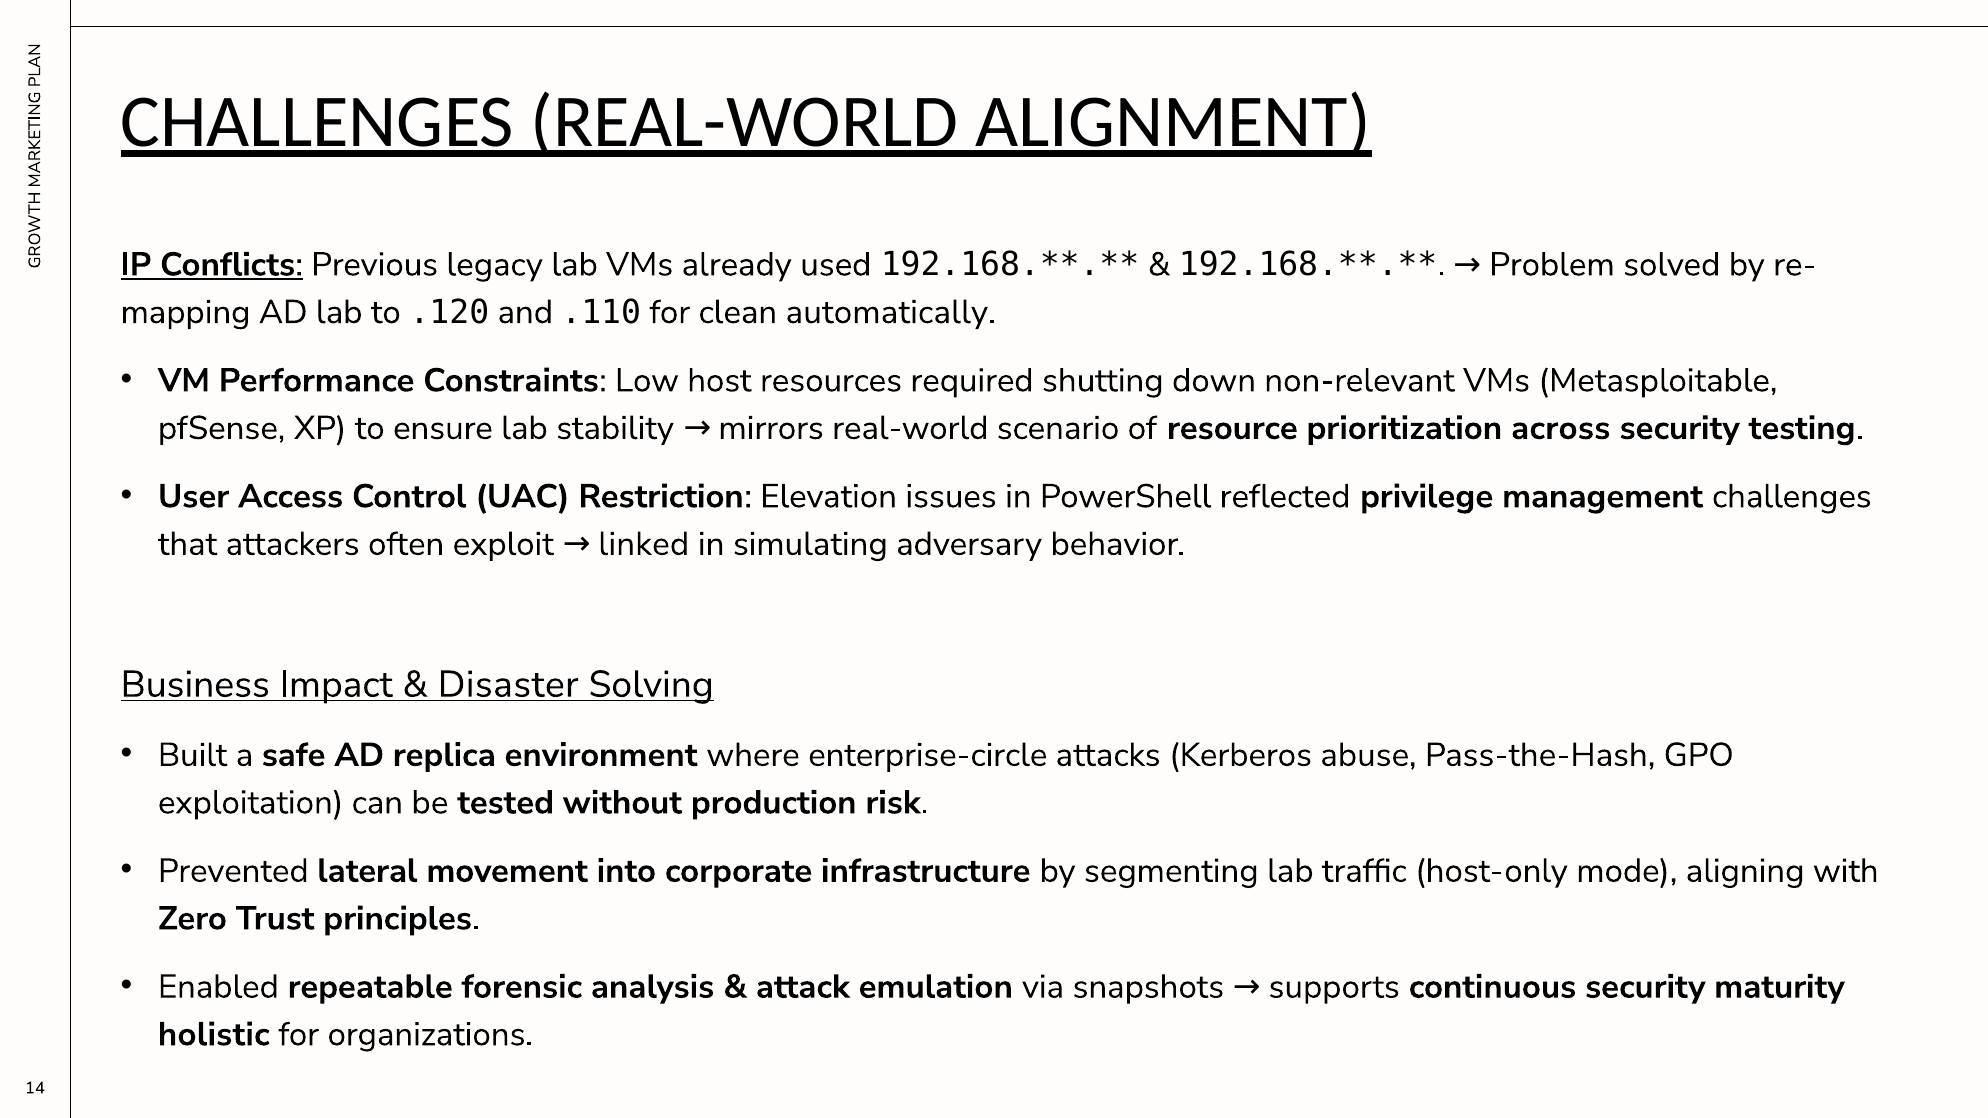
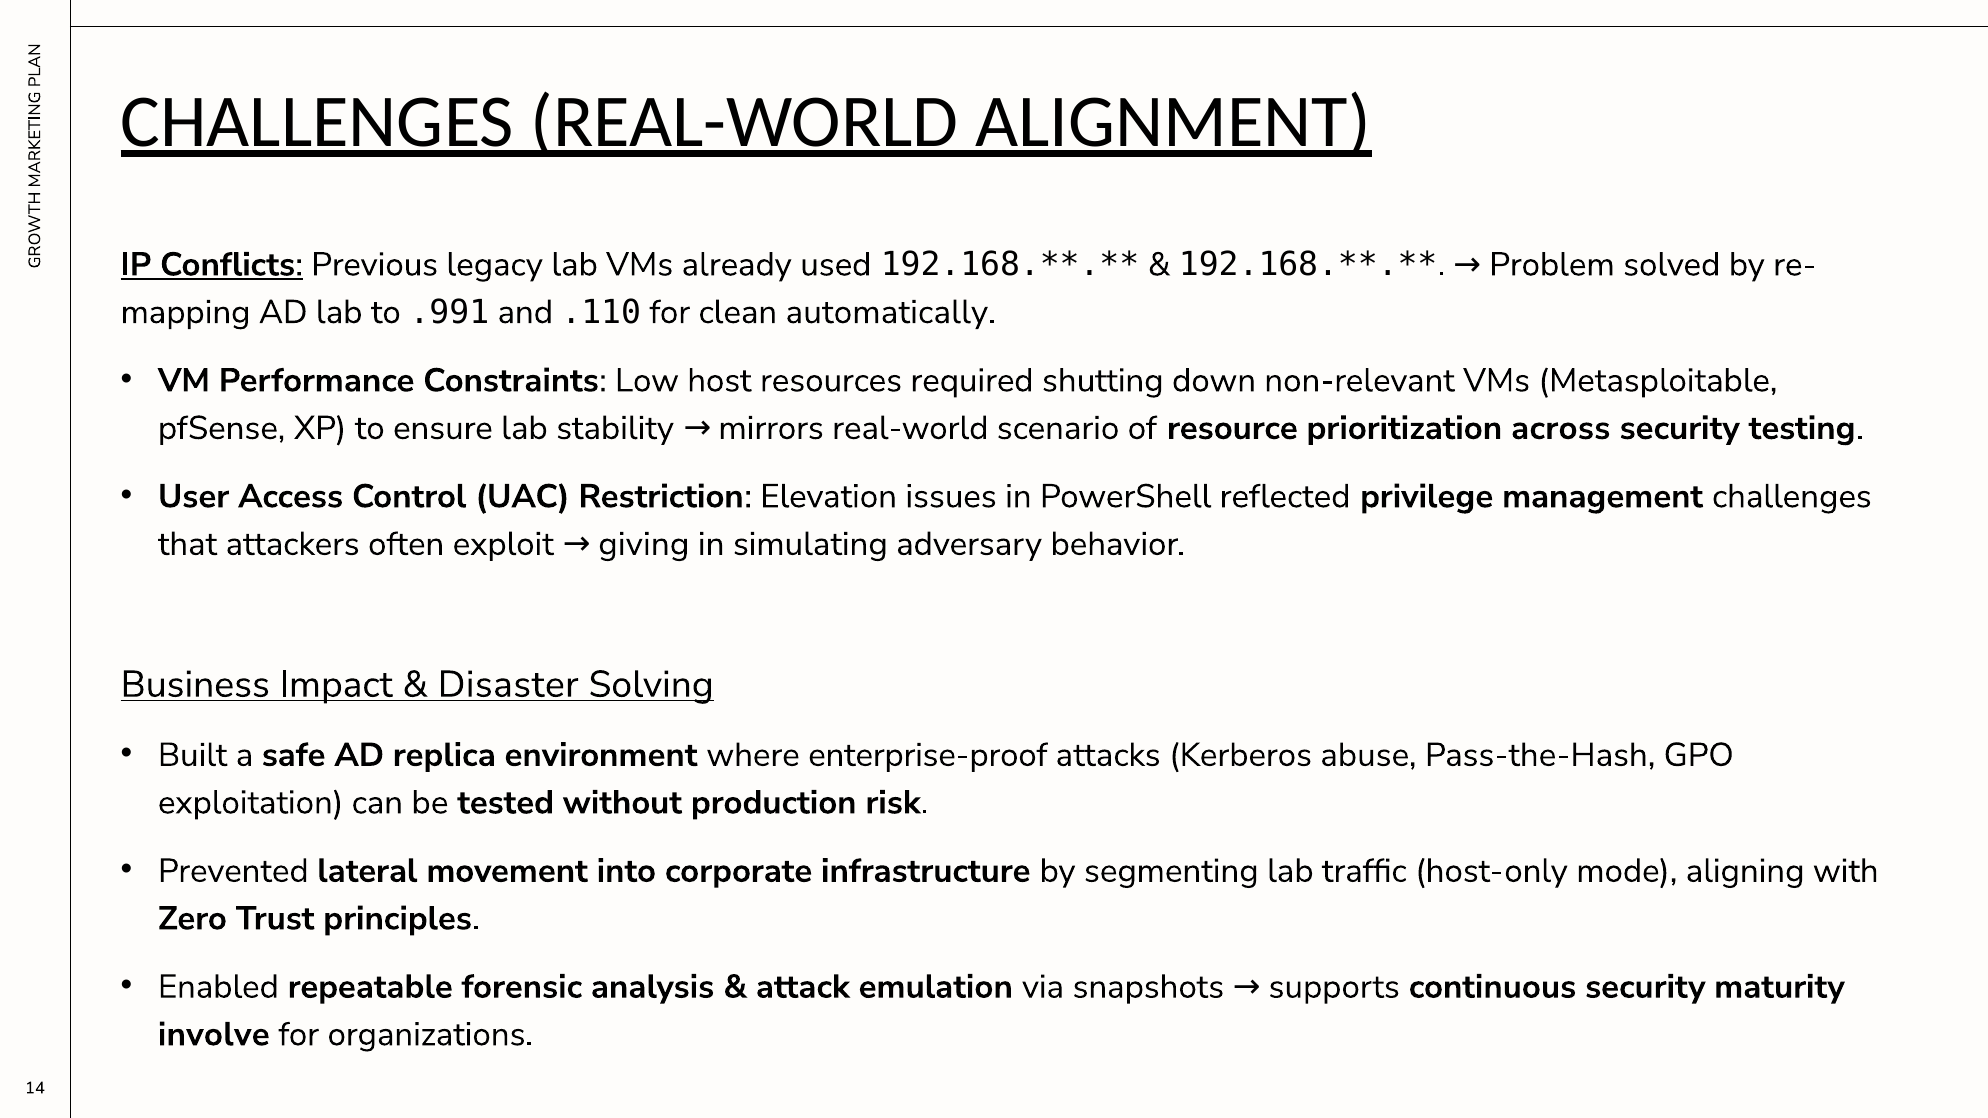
.120: .120 -> .991
linked: linked -> giving
enterprise-circle: enterprise-circle -> enterprise-proof
holistic: holistic -> involve
